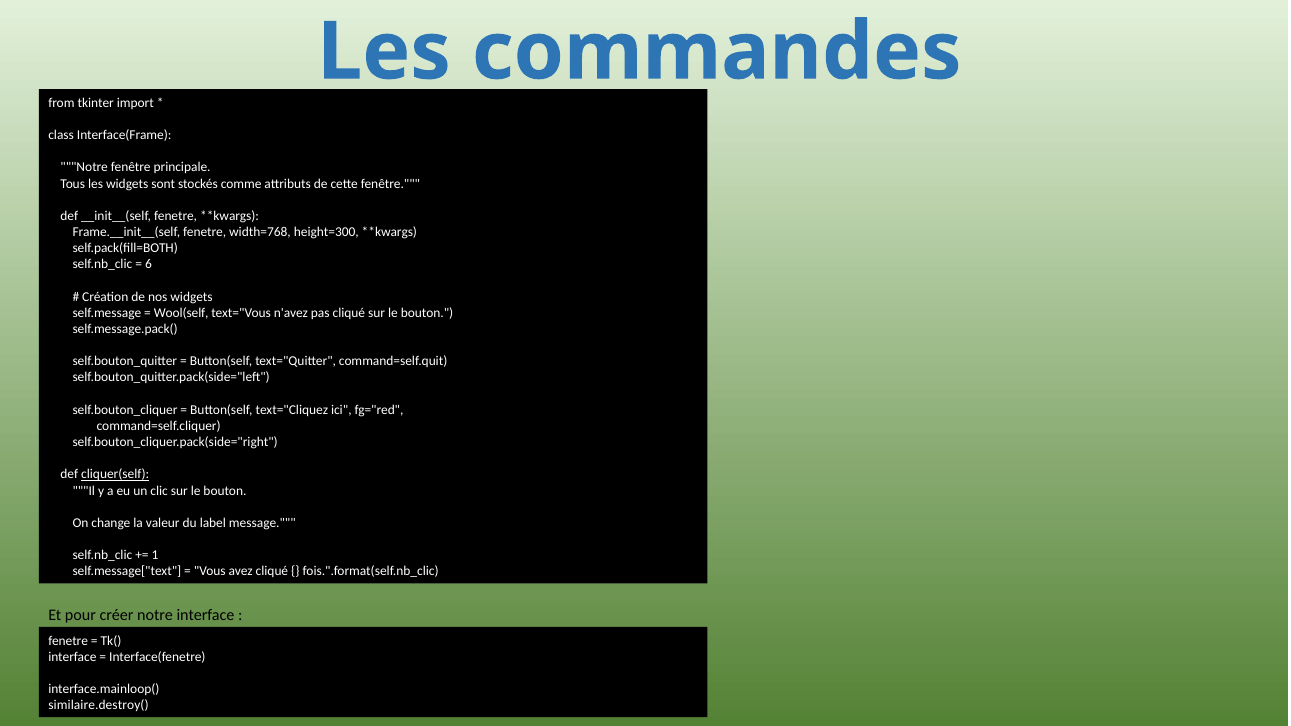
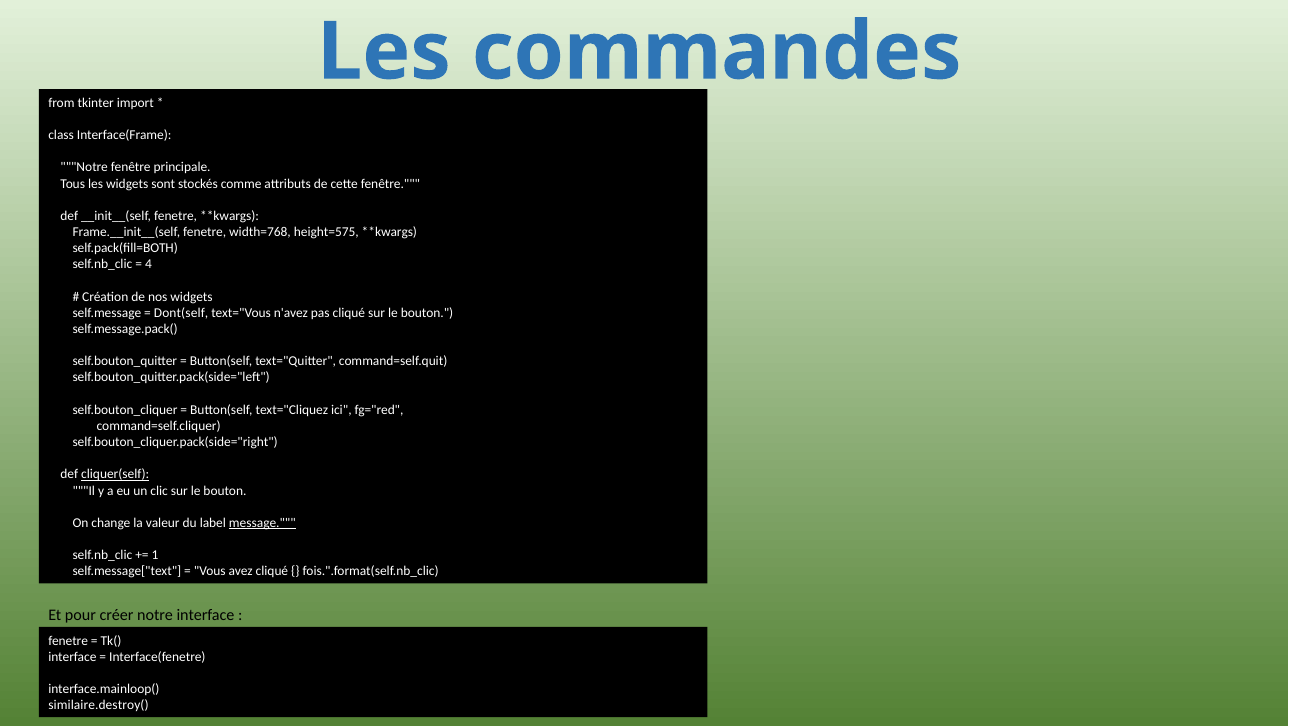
height=300: height=300 -> height=575
6: 6 -> 4
Wool(self: Wool(self -> Dont(self
message underline: none -> present
